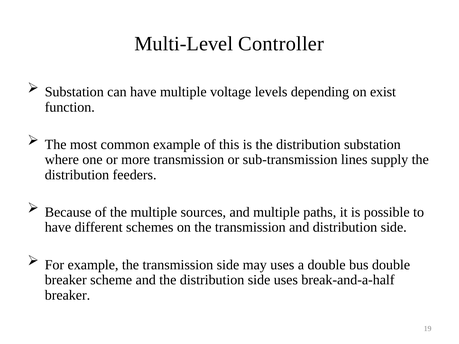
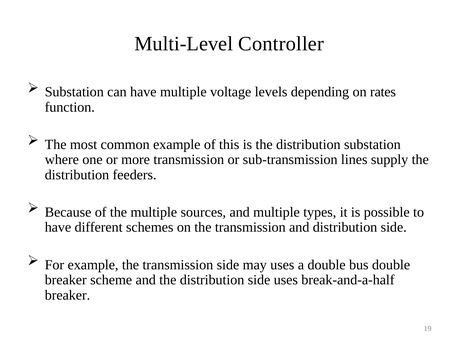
exist: exist -> rates
paths: paths -> types
